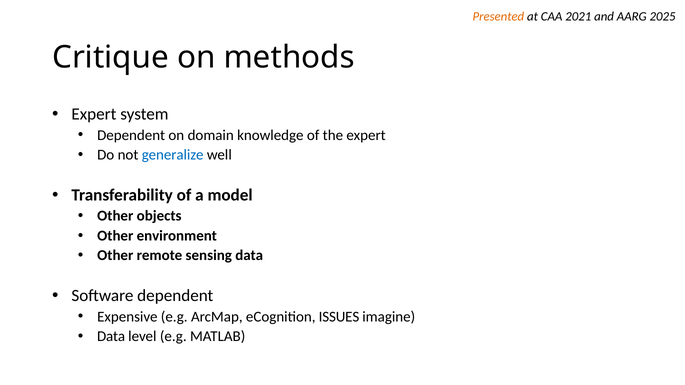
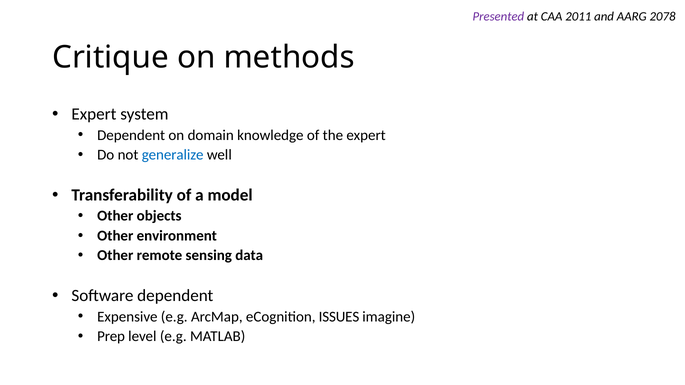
Presented colour: orange -> purple
2021: 2021 -> 2011
2025: 2025 -> 2078
Data at (111, 337): Data -> Prep
